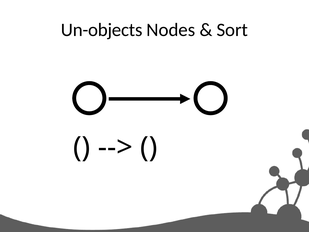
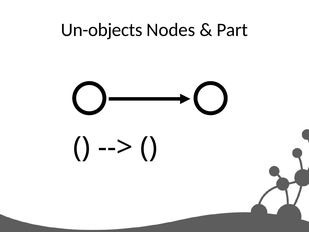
Sort: Sort -> Part
